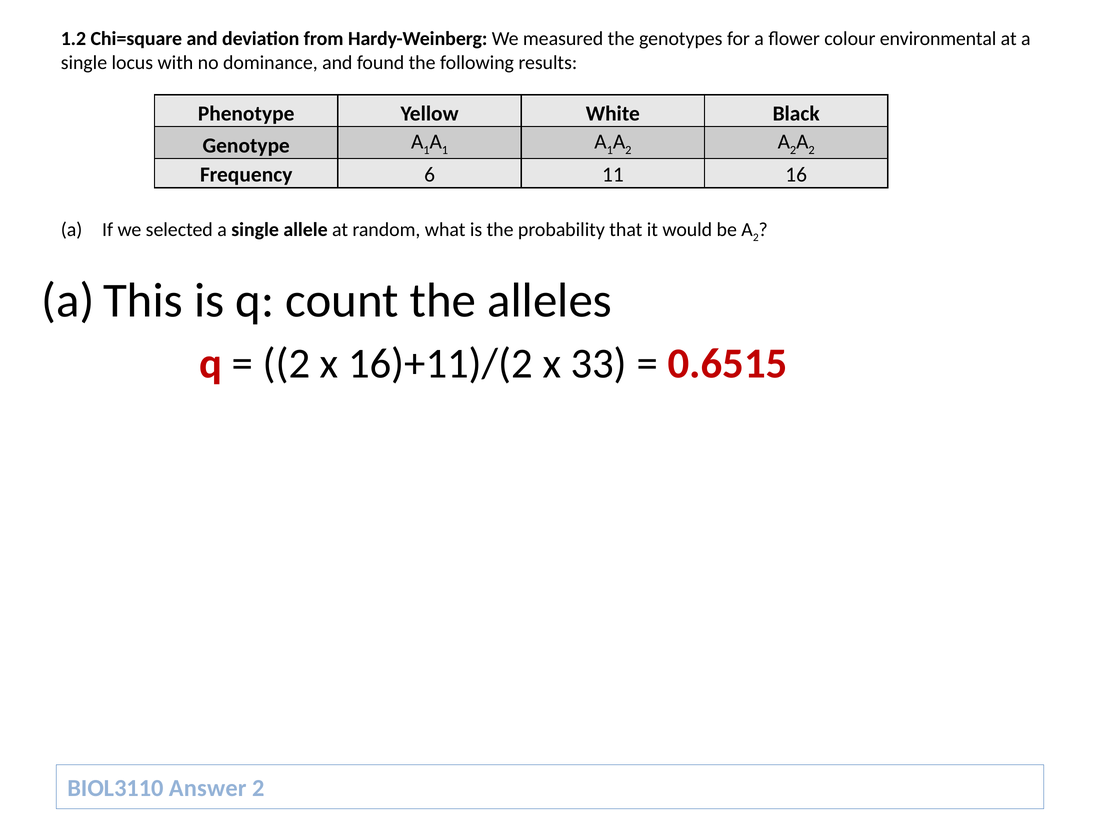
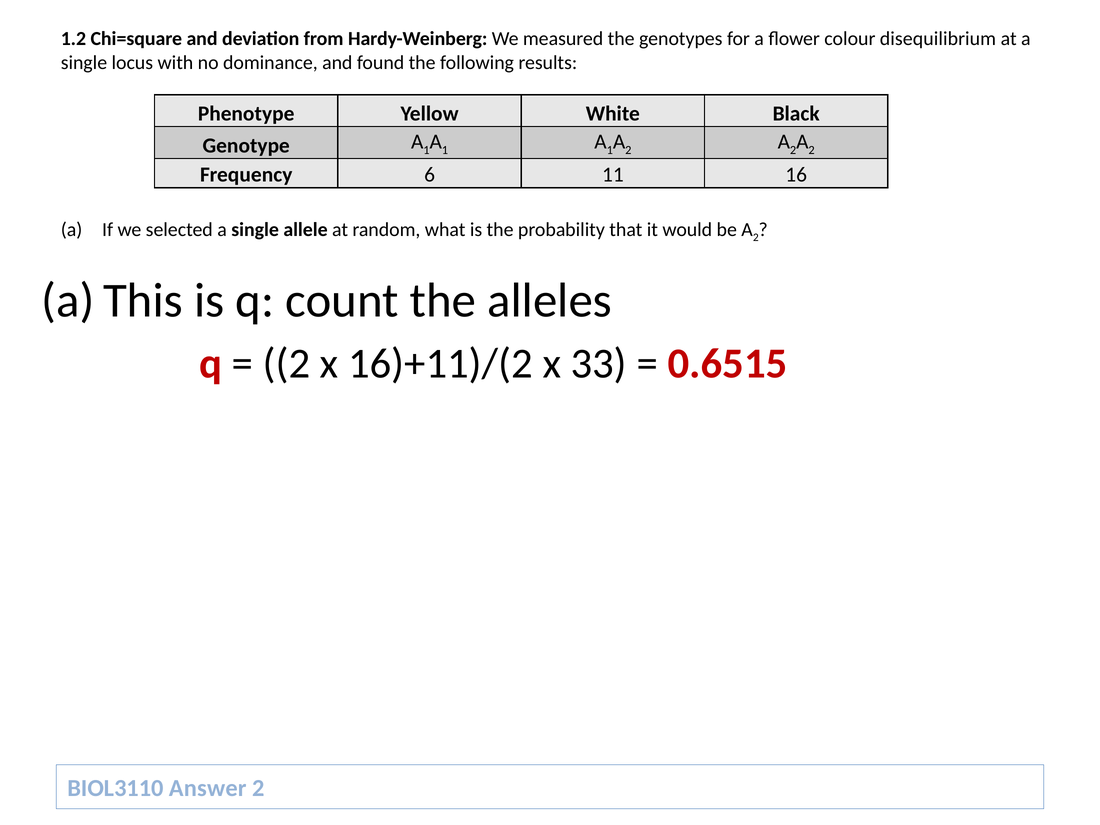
environmental: environmental -> disequilibrium
